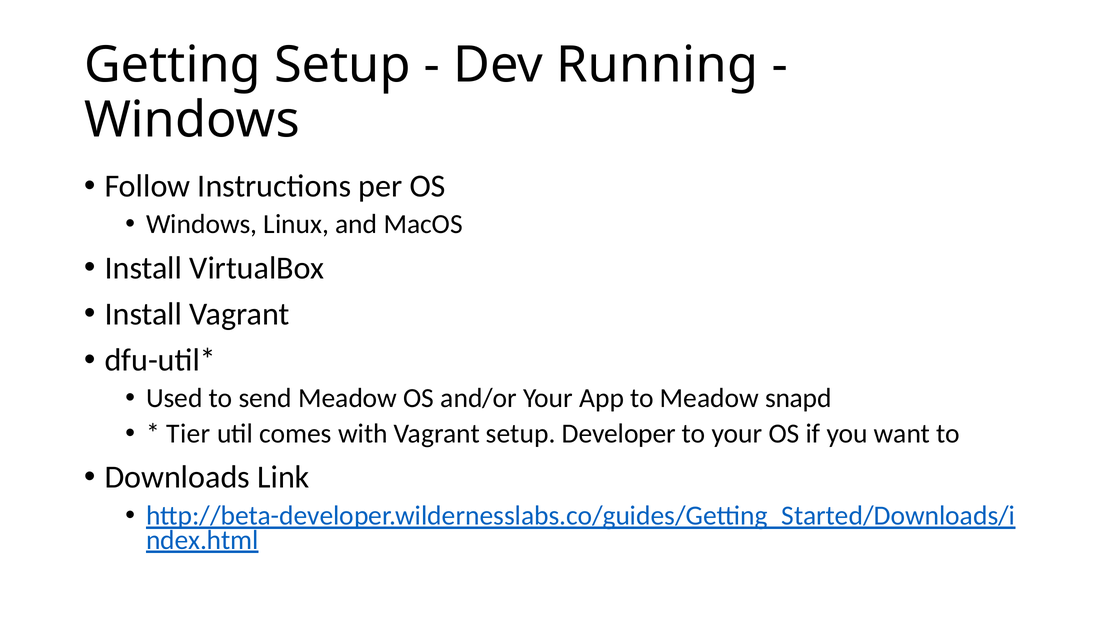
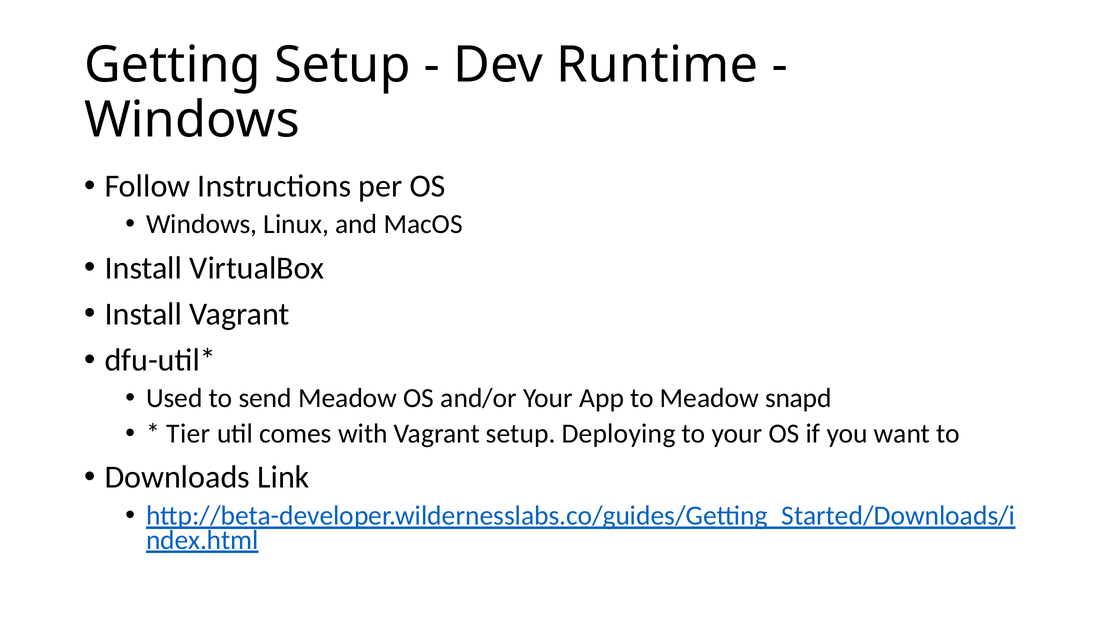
Running: Running -> Runtime
Developer: Developer -> Deploying
